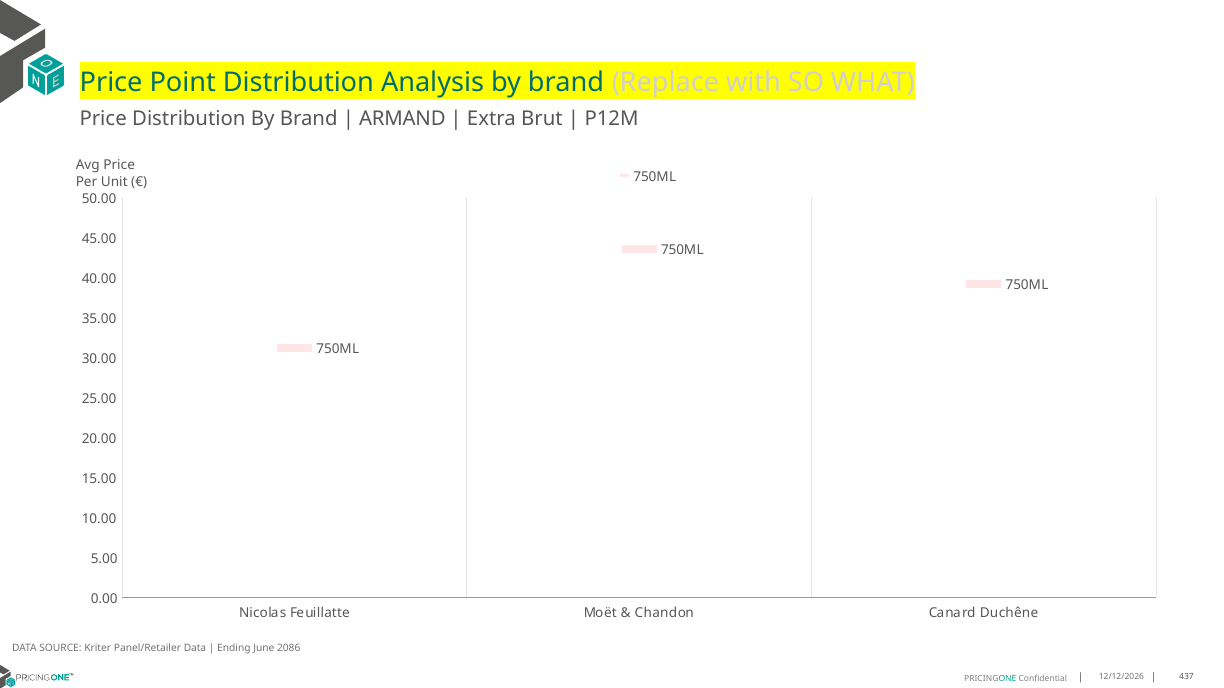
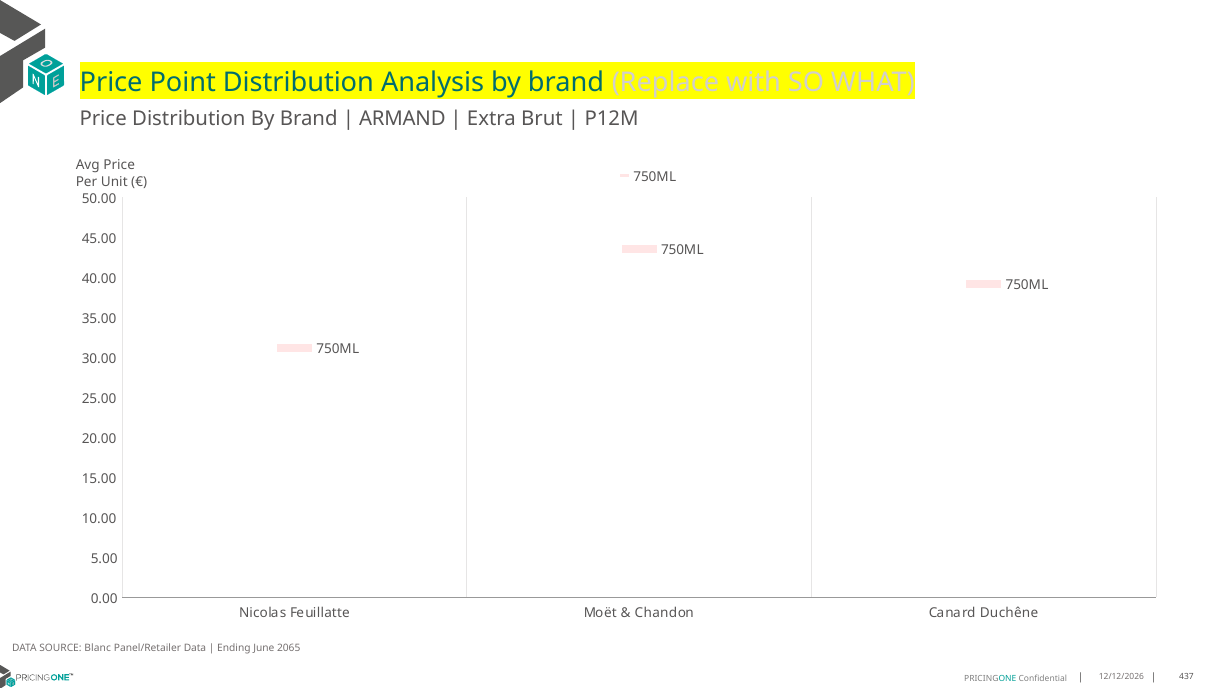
Kriter: Kriter -> Blanc
2086: 2086 -> 2065
